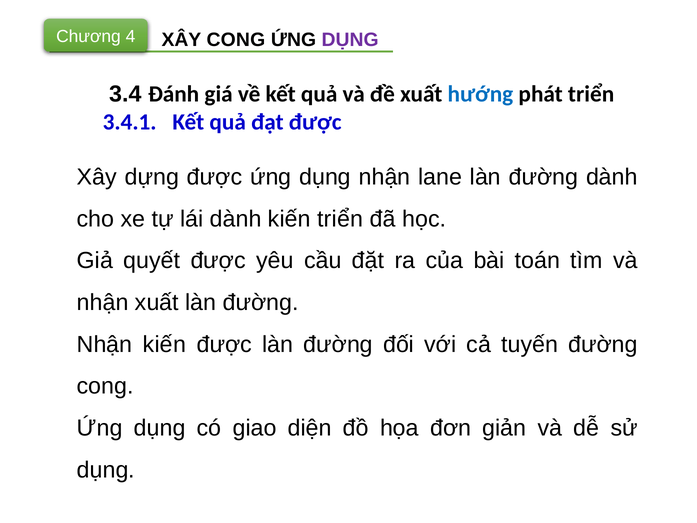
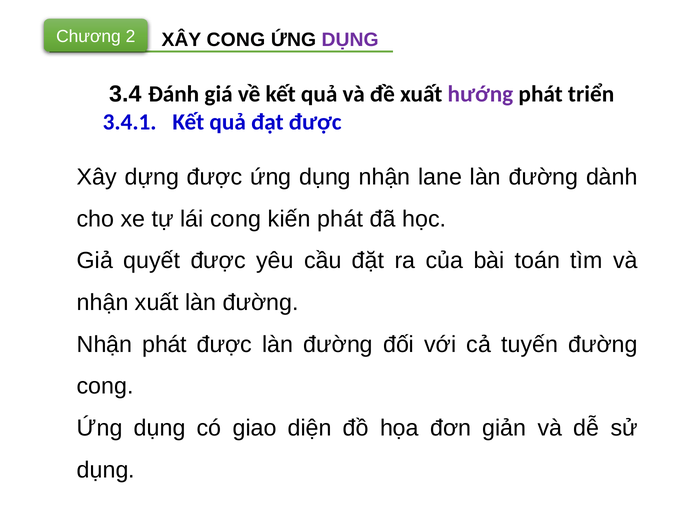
4: 4 -> 2
hướng colour: blue -> purple
lái dành: dành -> cong
kiến triển: triển -> phát
Nhận kiến: kiến -> phát
